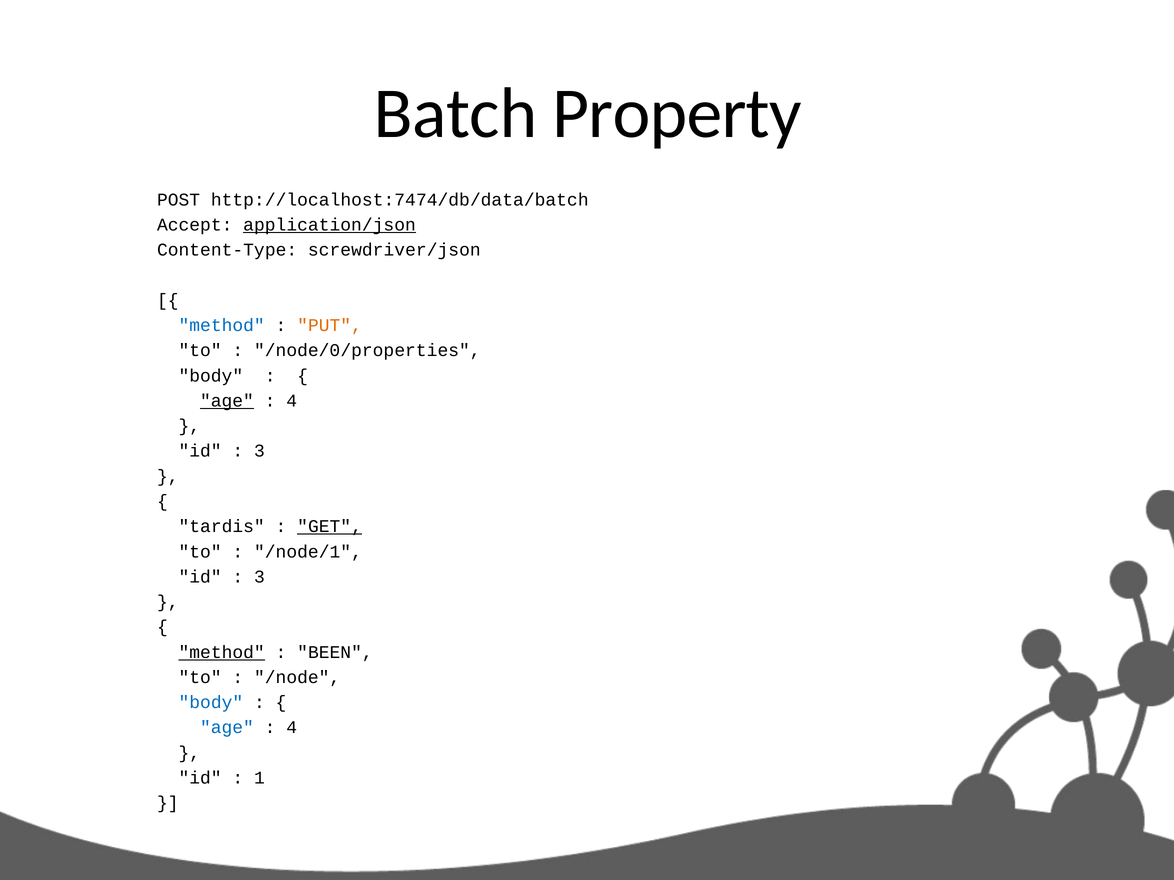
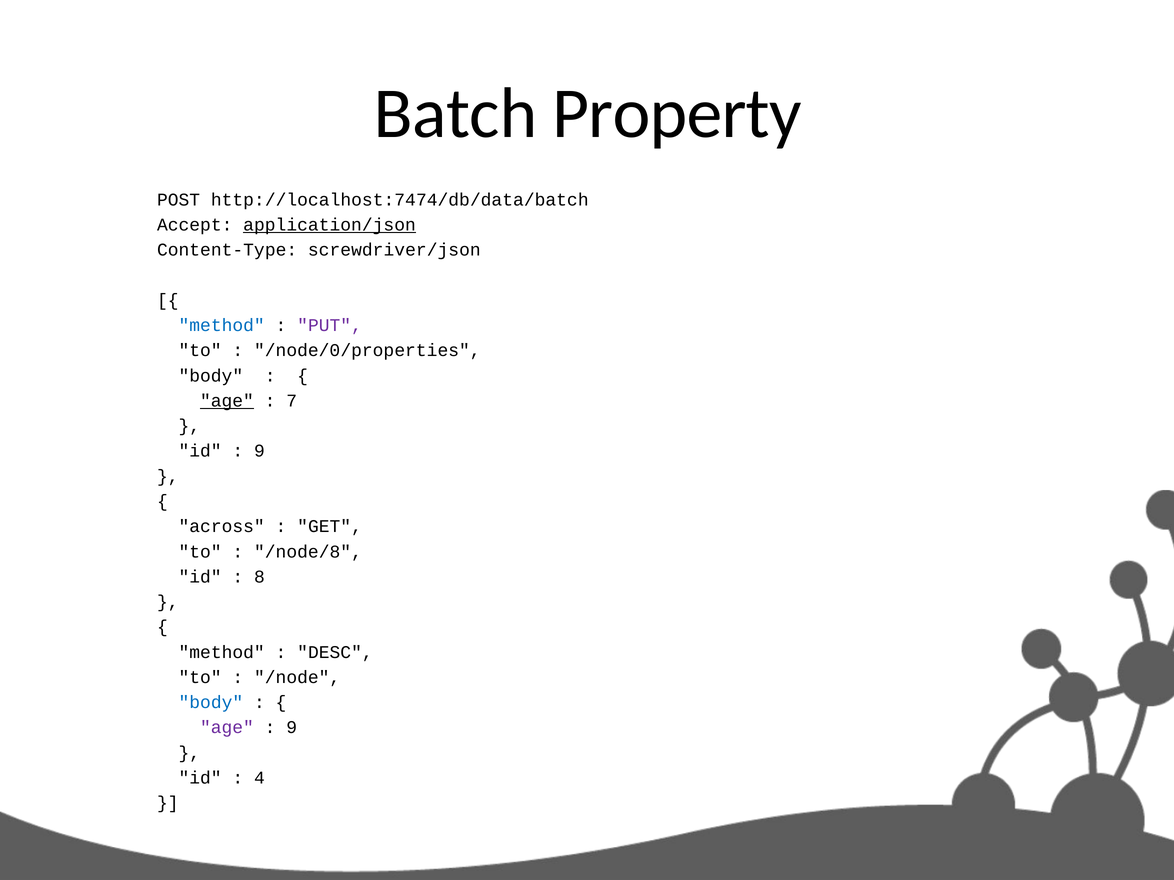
PUT colour: orange -> purple
4 at (292, 401): 4 -> 7
3 at (259, 451): 3 -> 9
tardis: tardis -> across
GET underline: present -> none
/node/1: /node/1 -> /node/8
3 at (259, 577): 3 -> 8
method at (222, 652) underline: present -> none
BEEN: BEEN -> DESC
age at (227, 728) colour: blue -> purple
4 at (292, 728): 4 -> 9
1: 1 -> 4
